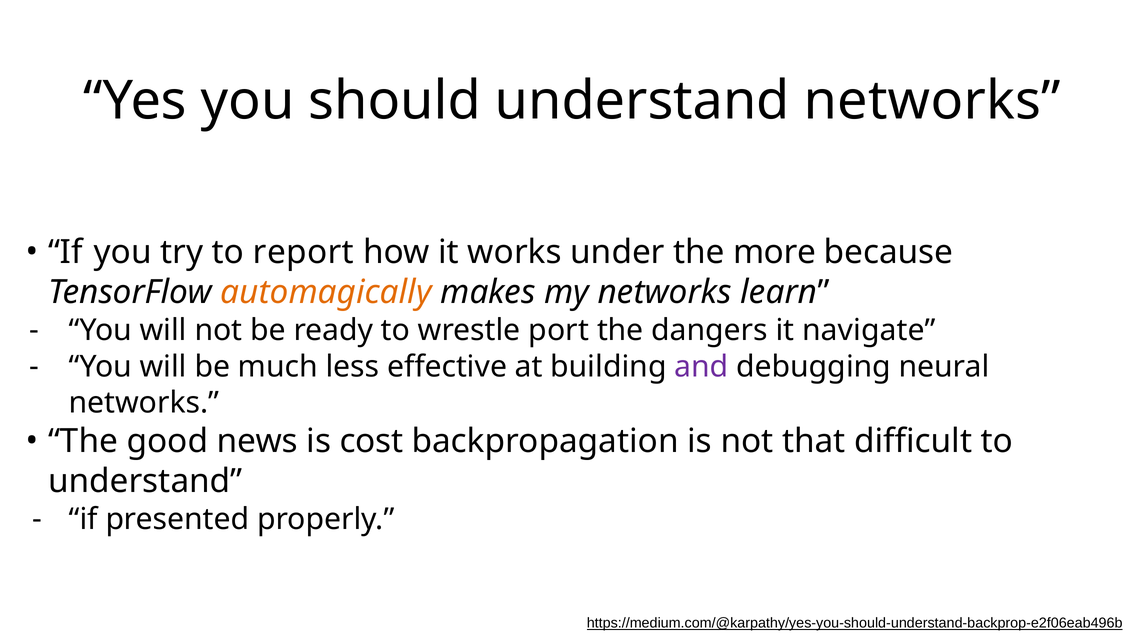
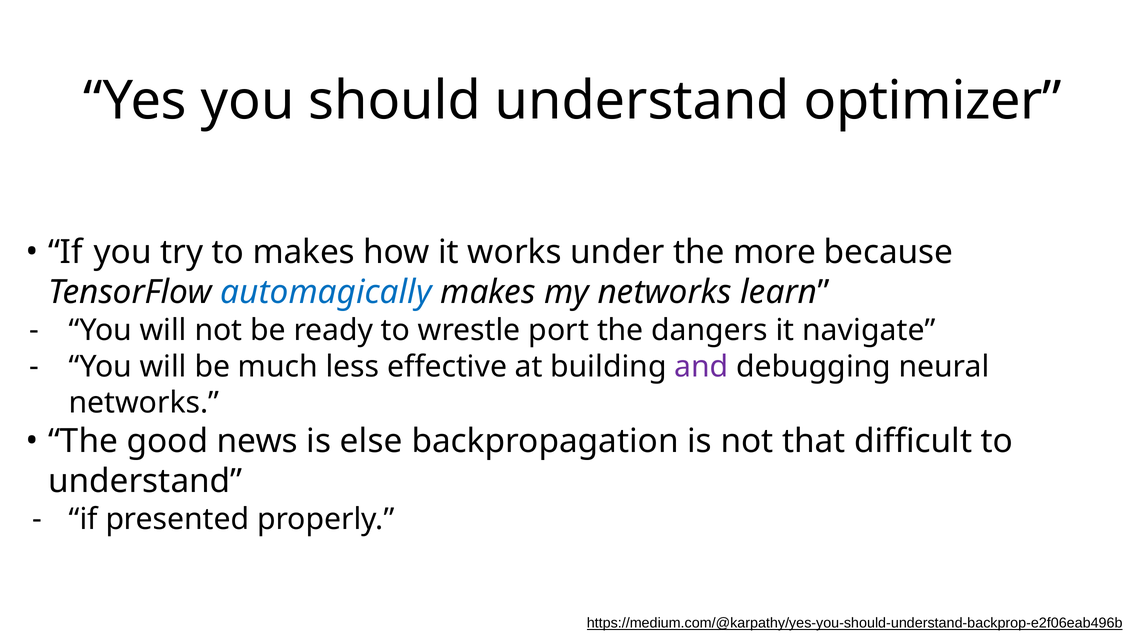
understand networks: networks -> optimizer
to report: report -> makes
automagically colour: orange -> blue
cost: cost -> else
